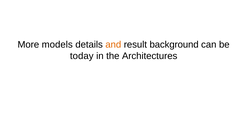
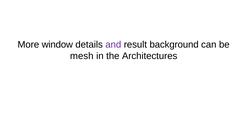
models: models -> window
and colour: orange -> purple
today: today -> mesh
